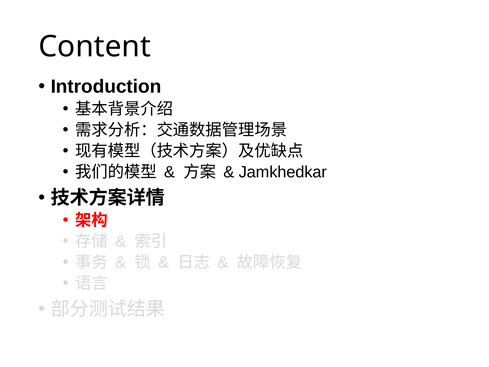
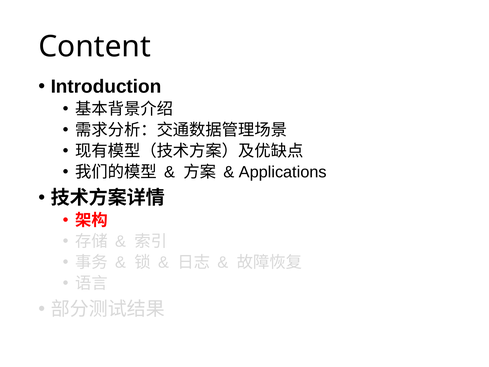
Jamkhedkar: Jamkhedkar -> Applications
